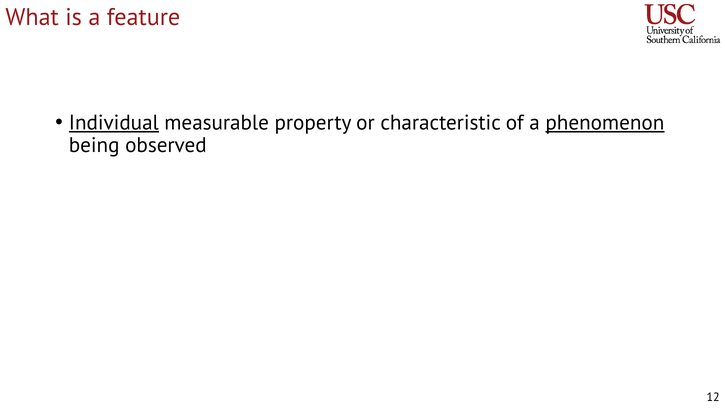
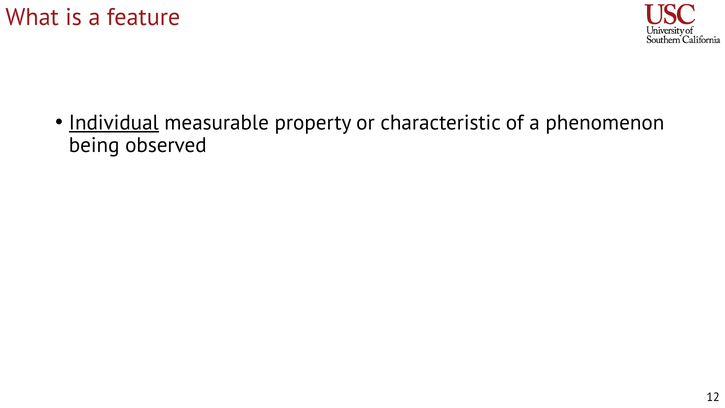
phenomenon underline: present -> none
